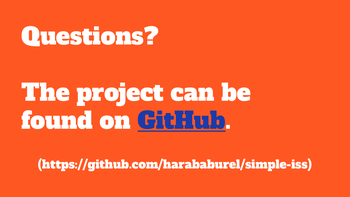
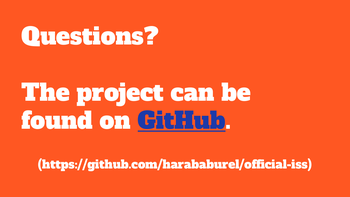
https://github.com/harababurel/simple-iss: https://github.com/harababurel/simple-iss -> https://github.com/harababurel/official-iss
